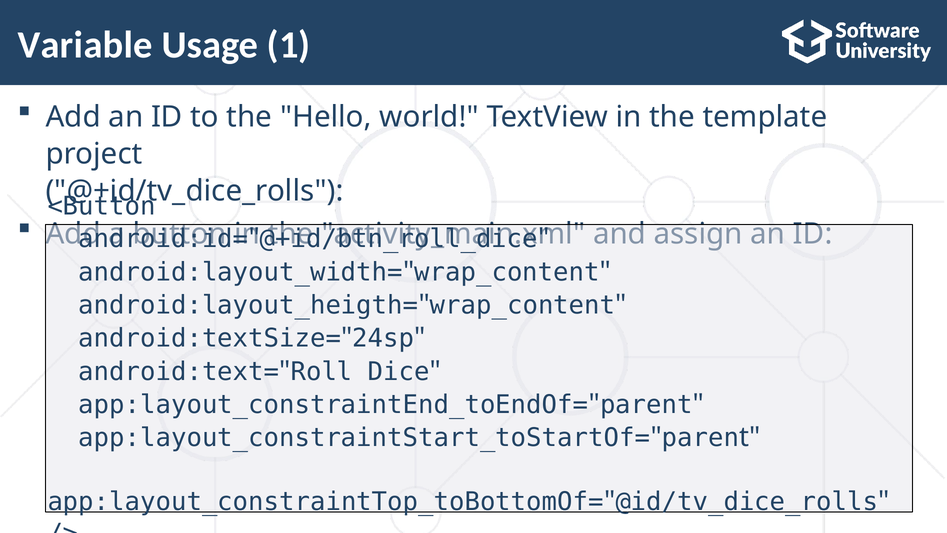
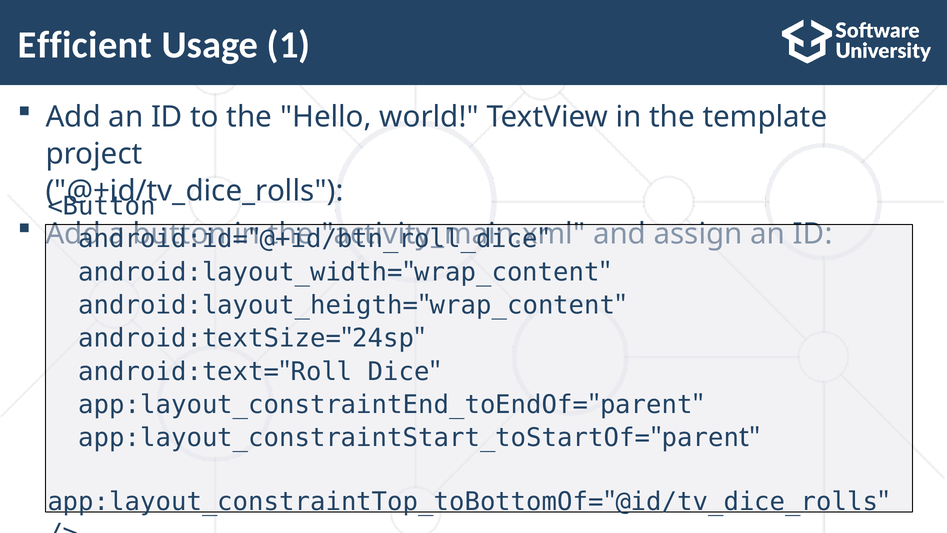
Variable: Variable -> Efficient
